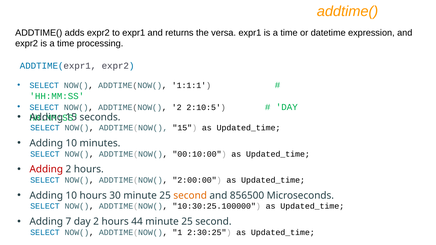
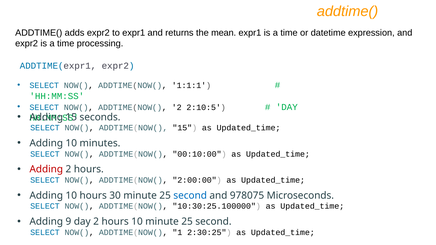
versa: versa -> mean
second at (190, 196) colour: orange -> blue
856500: 856500 -> 978075
7: 7 -> 9
hours 44: 44 -> 10
